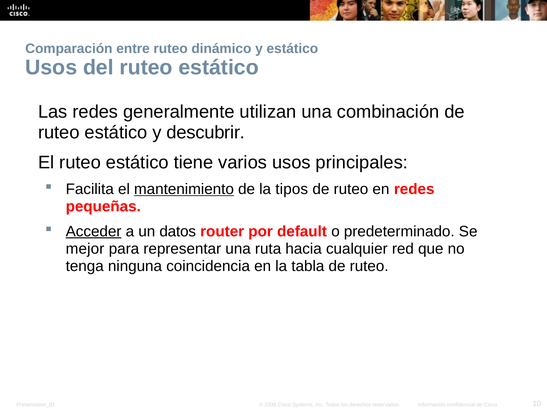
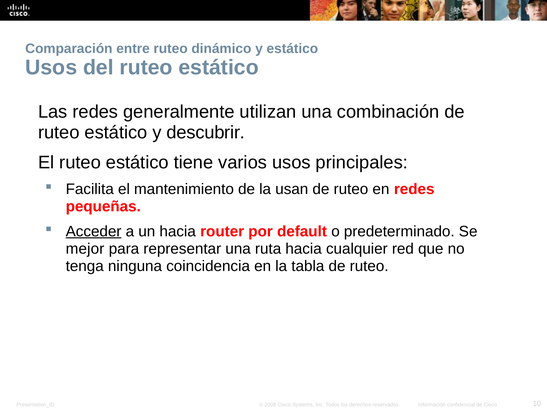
mantenimiento underline: present -> none
tipos: tipos -> usan
un datos: datos -> hacia
